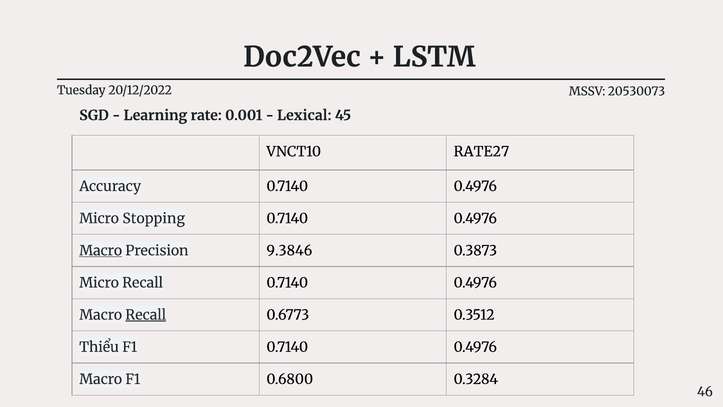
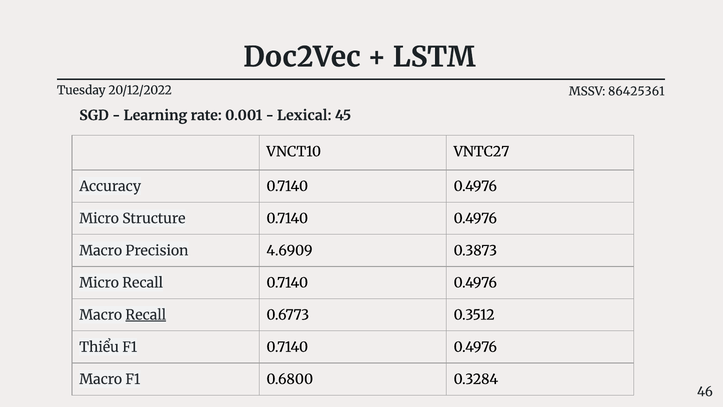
20530073: 20530073 -> 86425361
RATE27: RATE27 -> VNTC27
Stopping: Stopping -> Structure
Macro at (101, 251) underline: present -> none
9.3846: 9.3846 -> 4.6909
